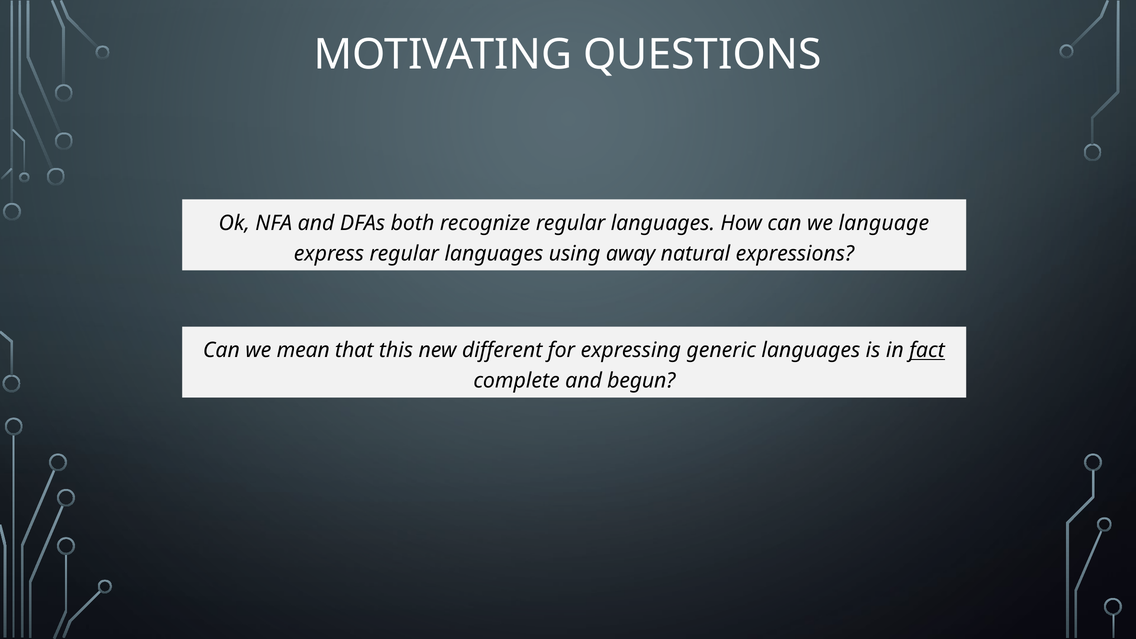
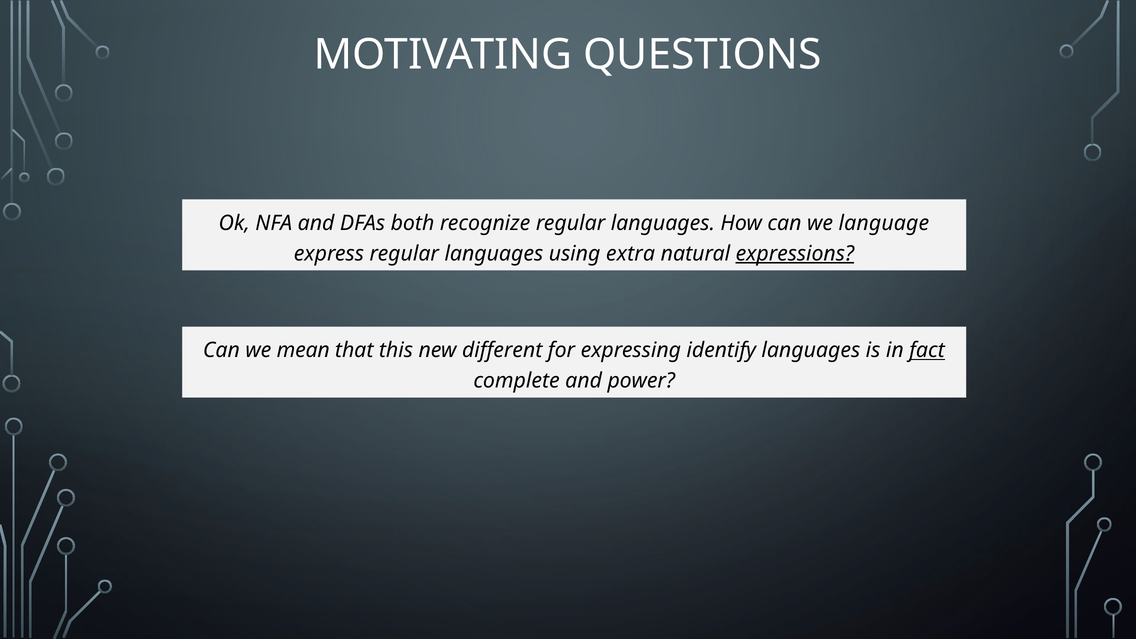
away: away -> extra
expressions underline: none -> present
generic: generic -> identify
begun: begun -> power
